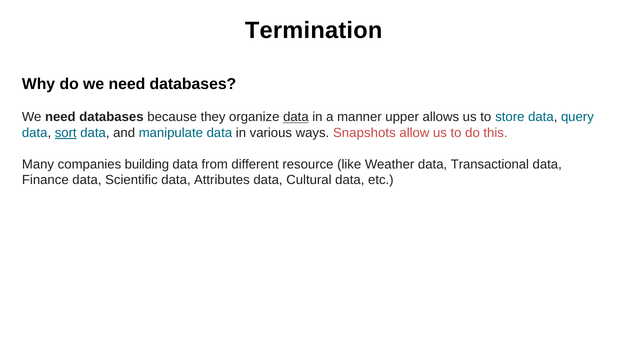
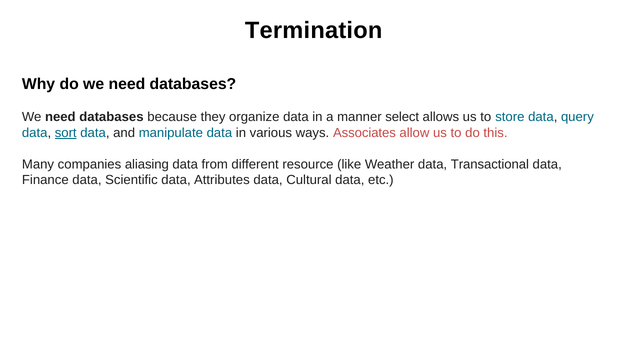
data at (296, 117) underline: present -> none
upper: upper -> select
Snapshots: Snapshots -> Associates
building: building -> aliasing
